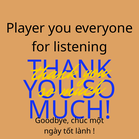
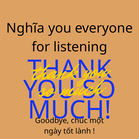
Player: Player -> Nghĩa
